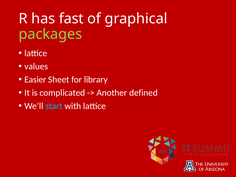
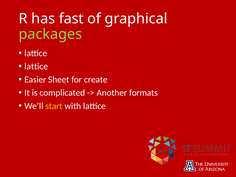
values at (36, 66): values -> lattice
library: library -> create
defined: defined -> formats
start colour: light blue -> yellow
